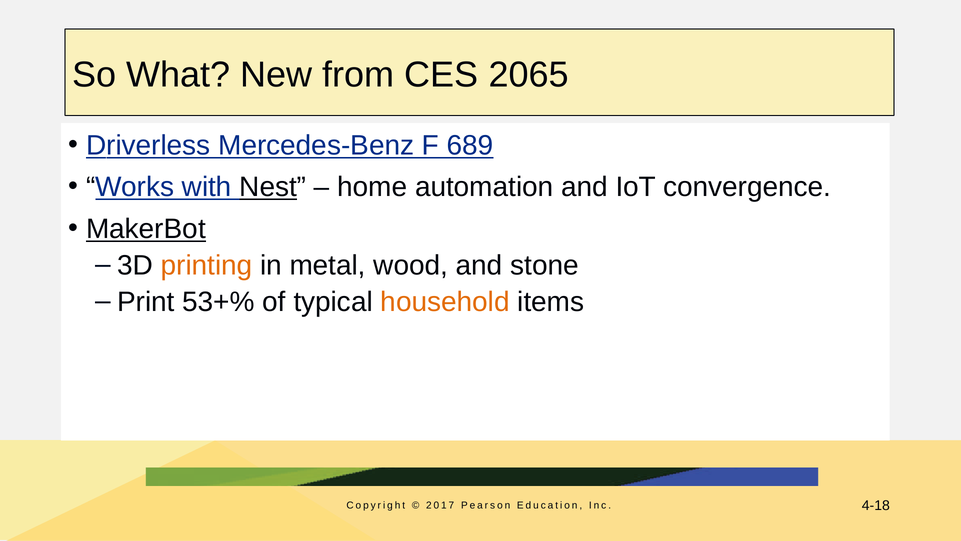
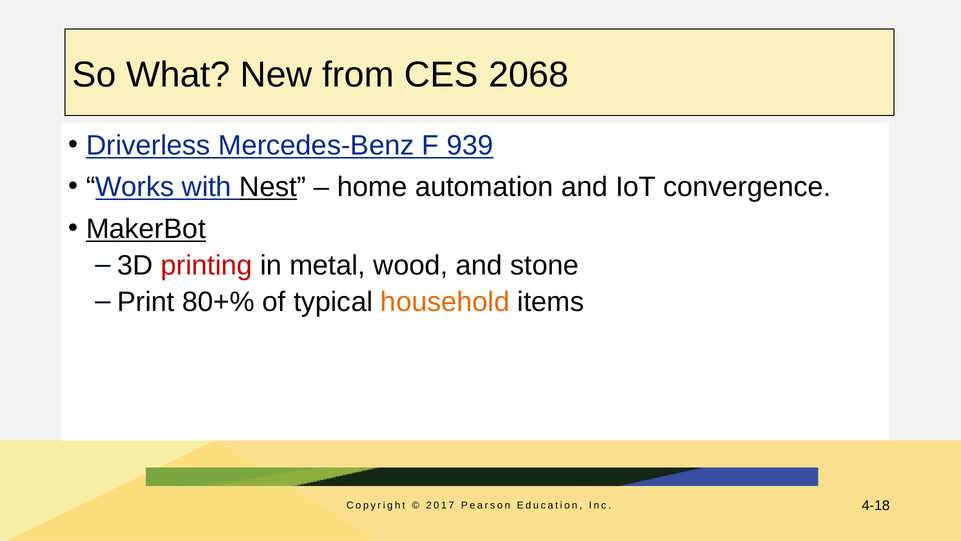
2065: 2065 -> 2068
689: 689 -> 939
printing colour: orange -> red
53+%: 53+% -> 80+%
